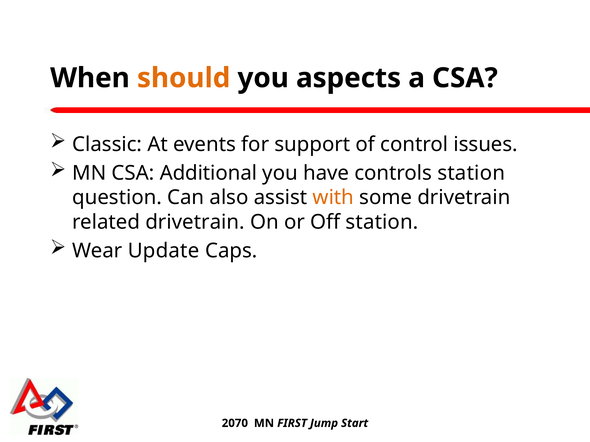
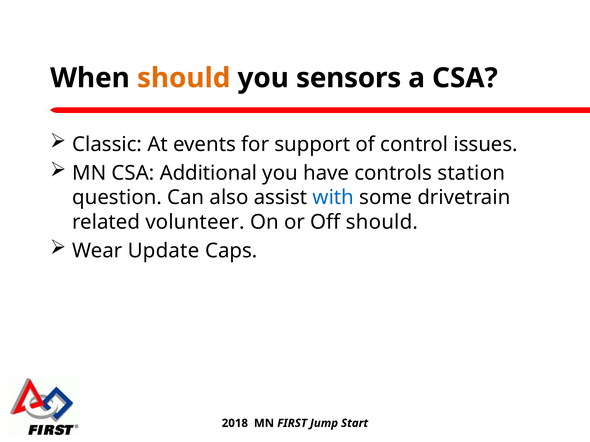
aspects: aspects -> sensors
with colour: orange -> blue
related drivetrain: drivetrain -> volunteer
Off station: station -> should
2070: 2070 -> 2018
